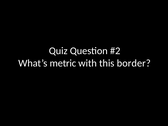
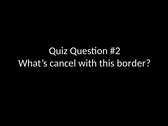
metric: metric -> cancel
